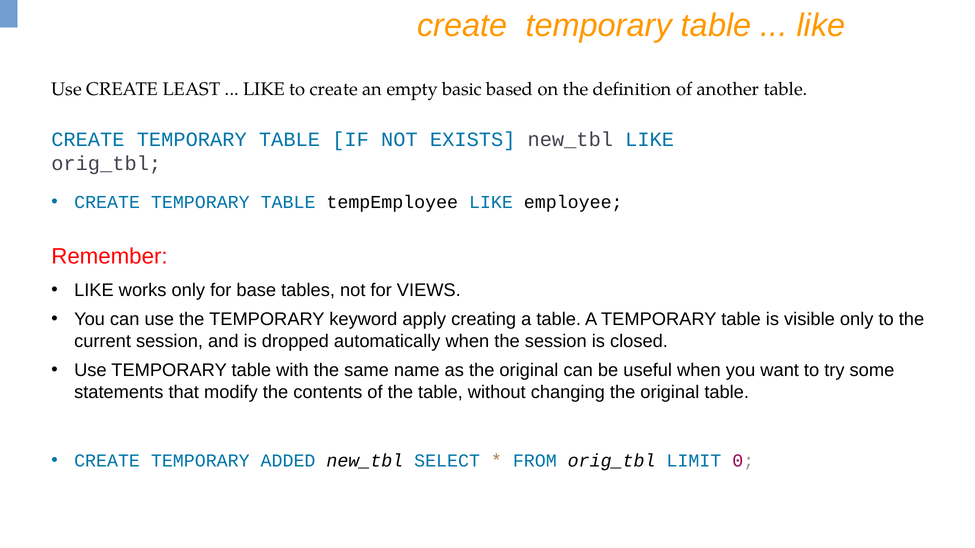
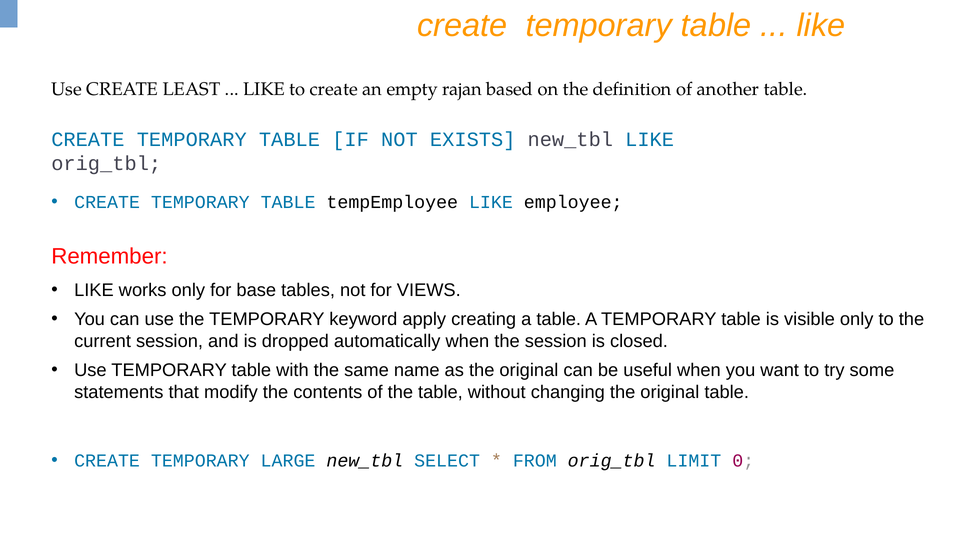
basic: basic -> rajan
ADDED: ADDED -> LARGE
